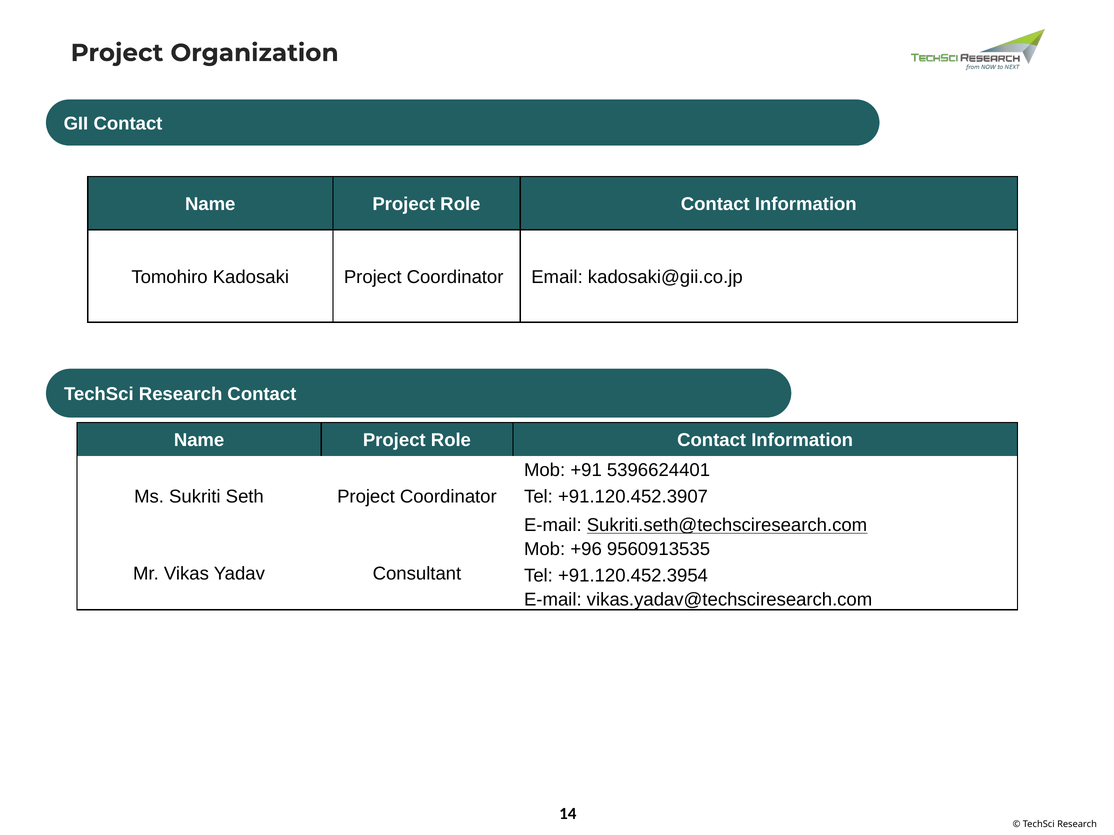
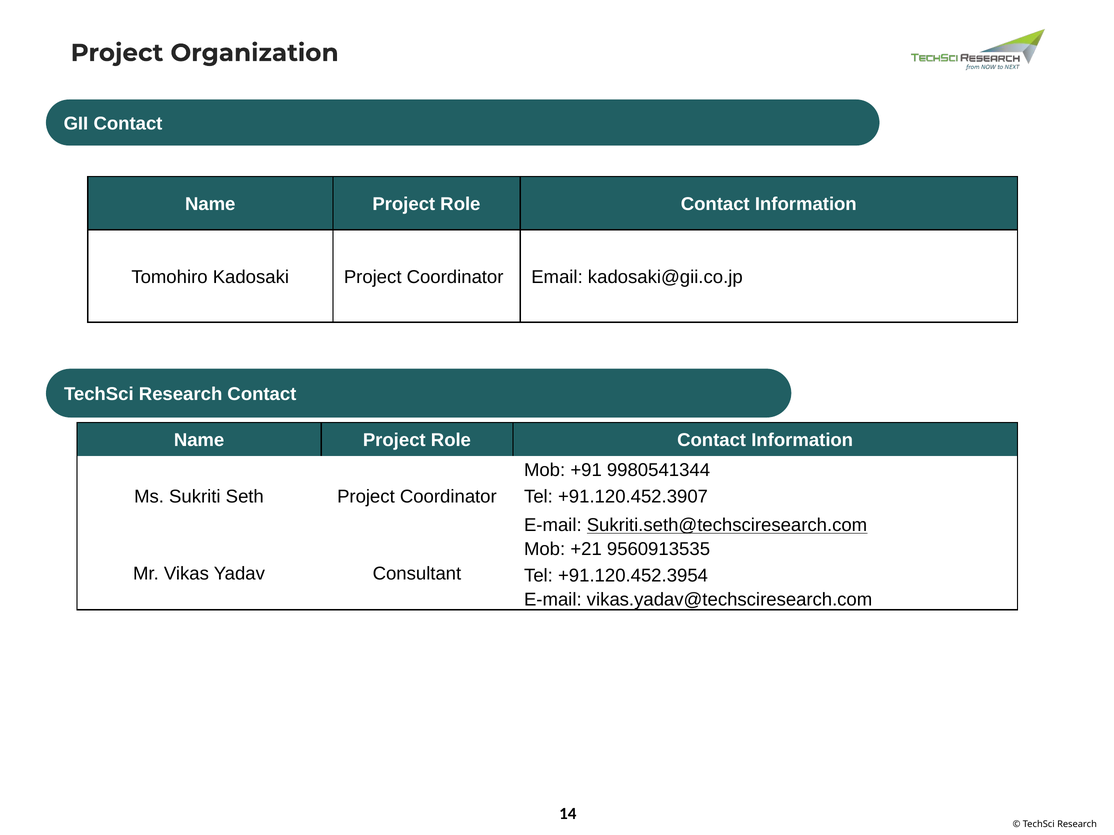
5396624401: 5396624401 -> 9980541344
+96: +96 -> +21
